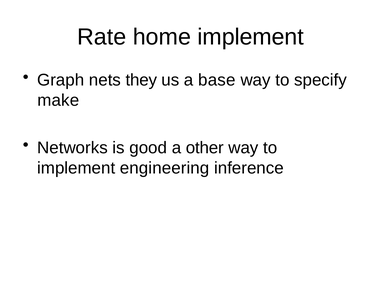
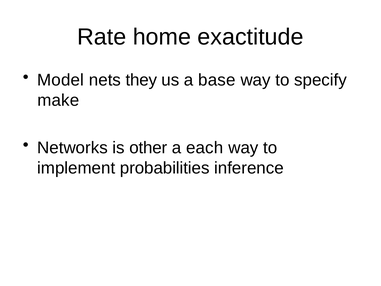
home implement: implement -> exactitude
Graph: Graph -> Model
good: good -> other
other: other -> each
engineering: engineering -> probabilities
